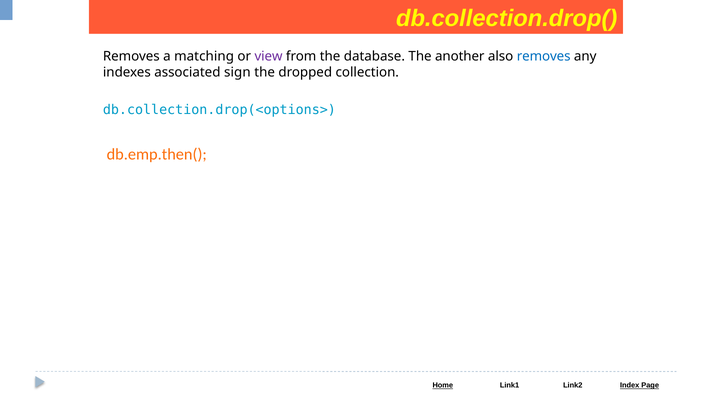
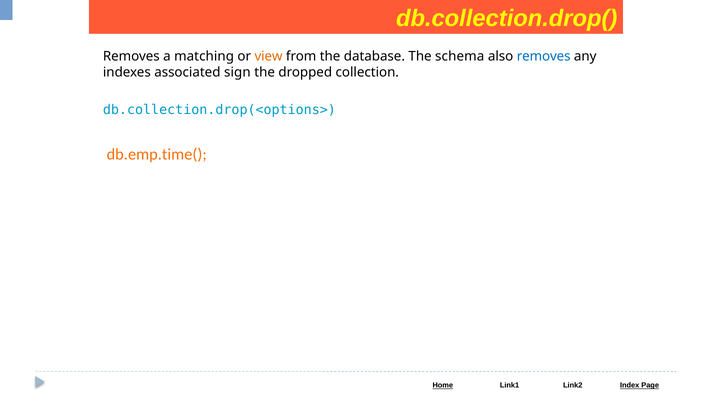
view colour: purple -> orange
another: another -> schema
db.emp.then(: db.emp.then( -> db.emp.time(
